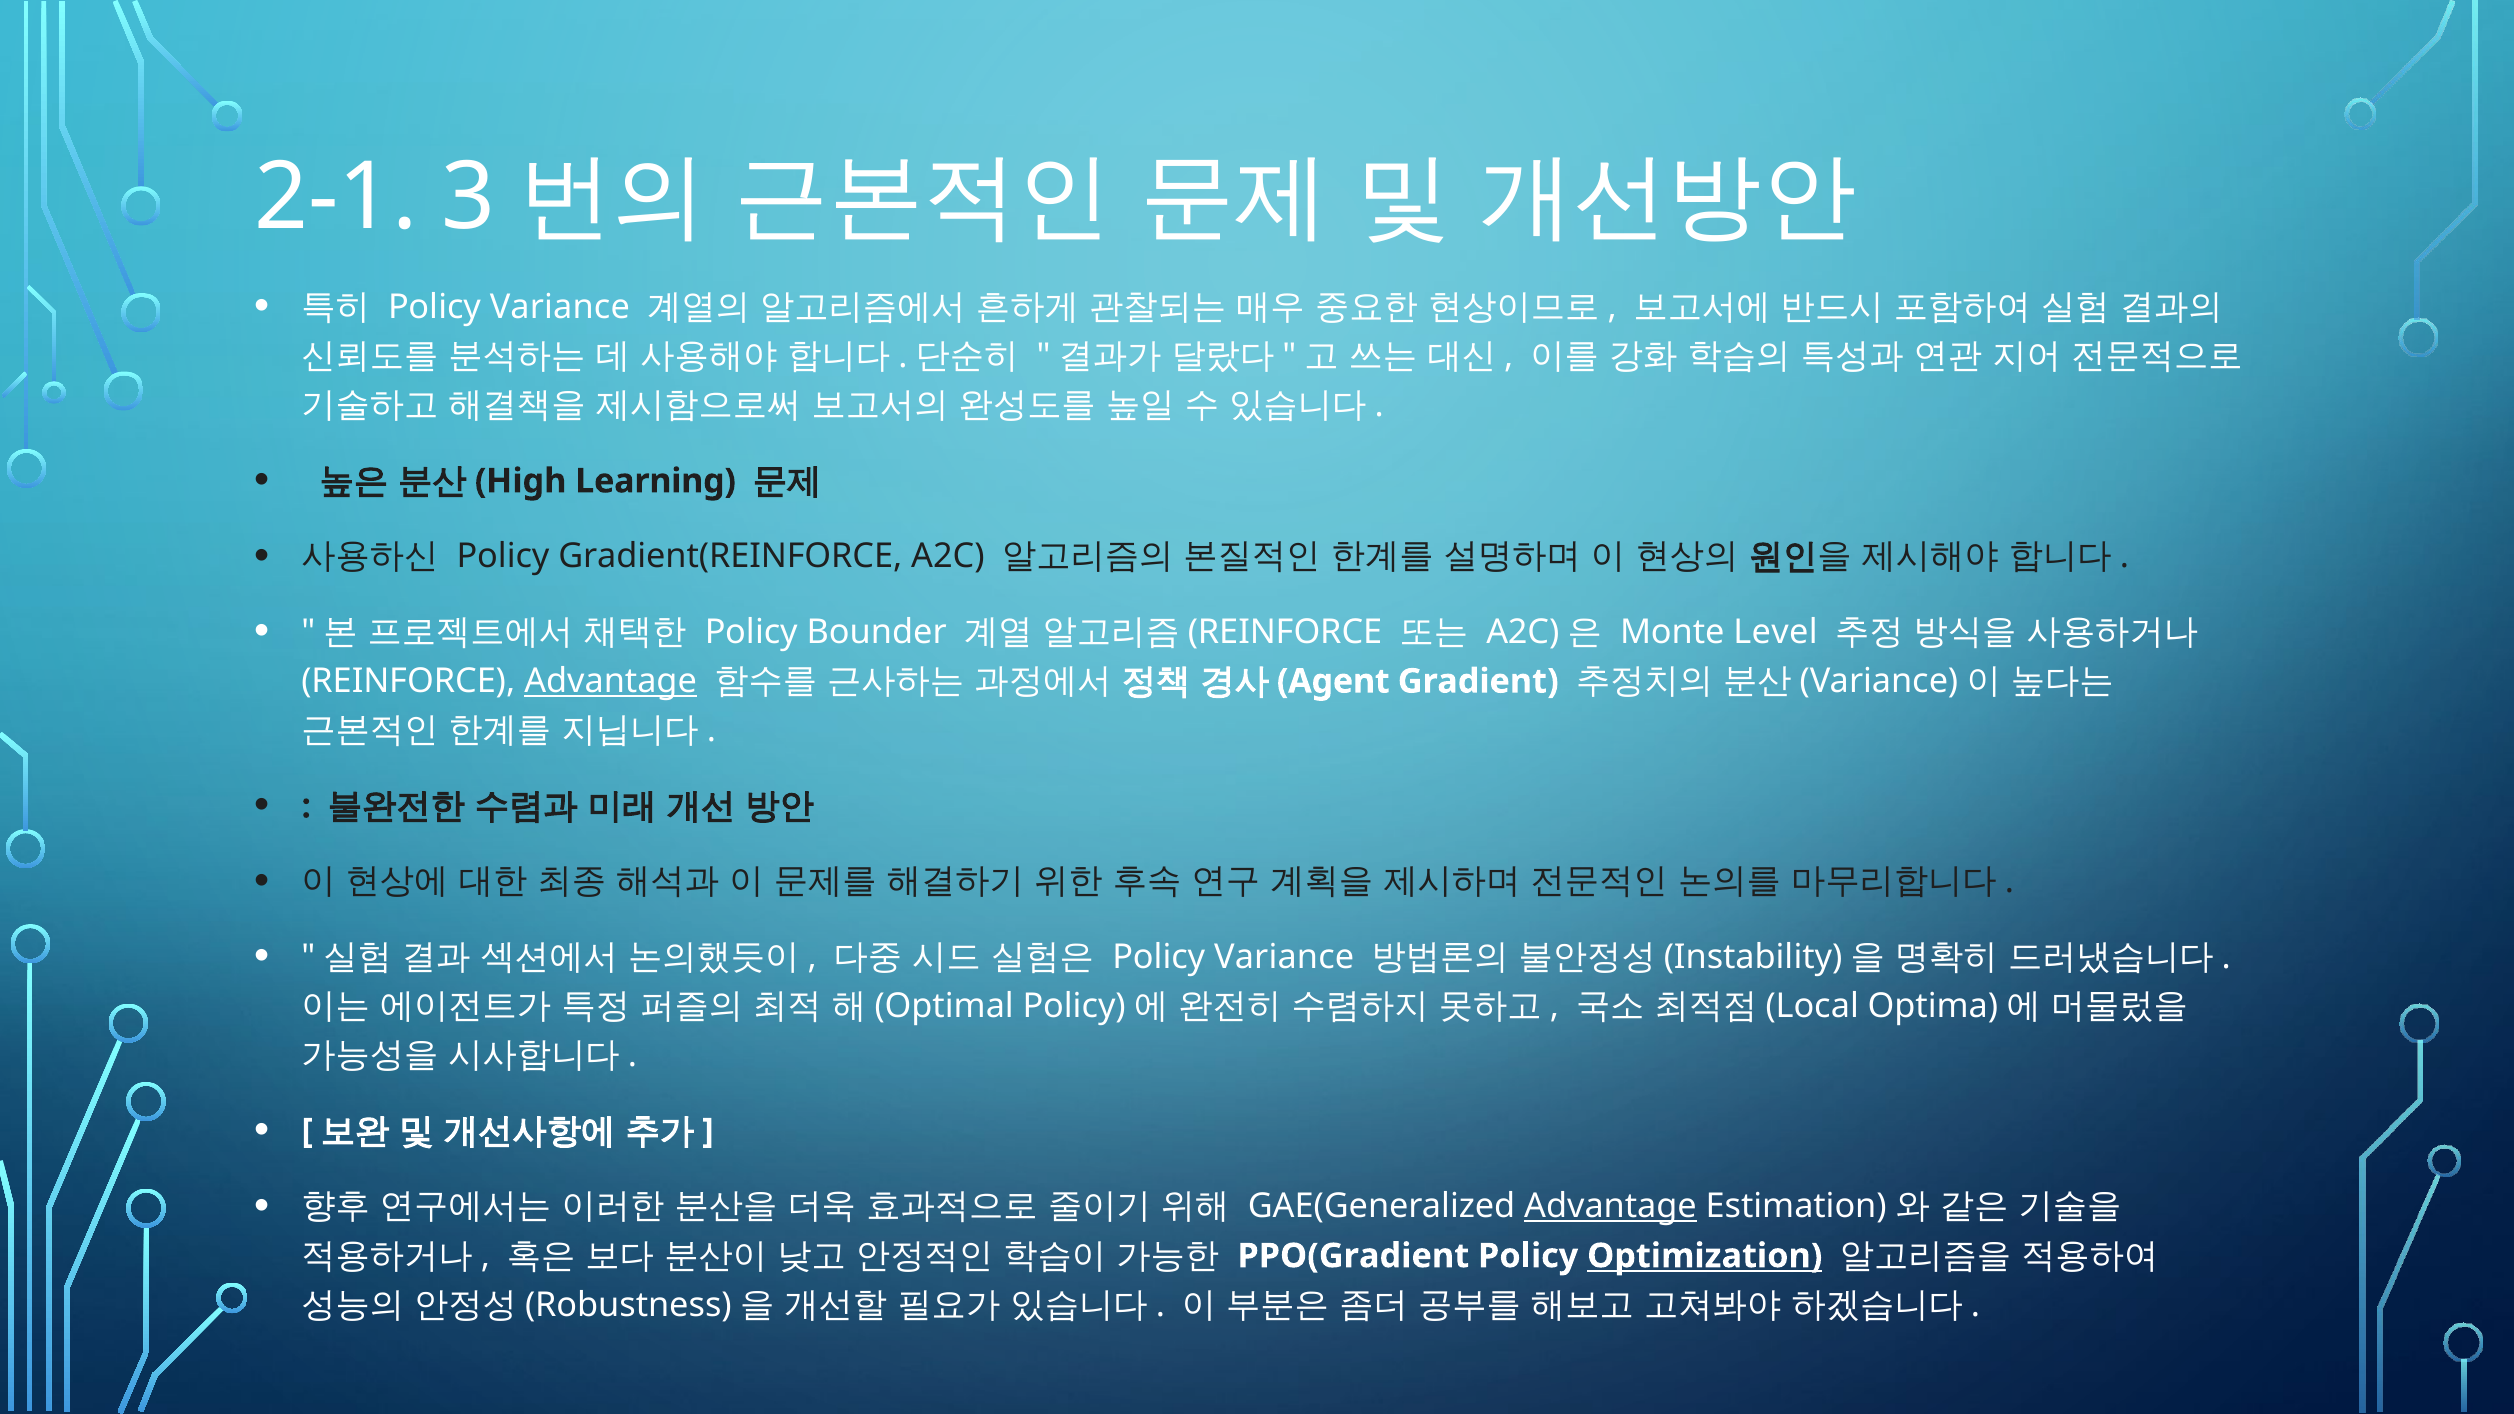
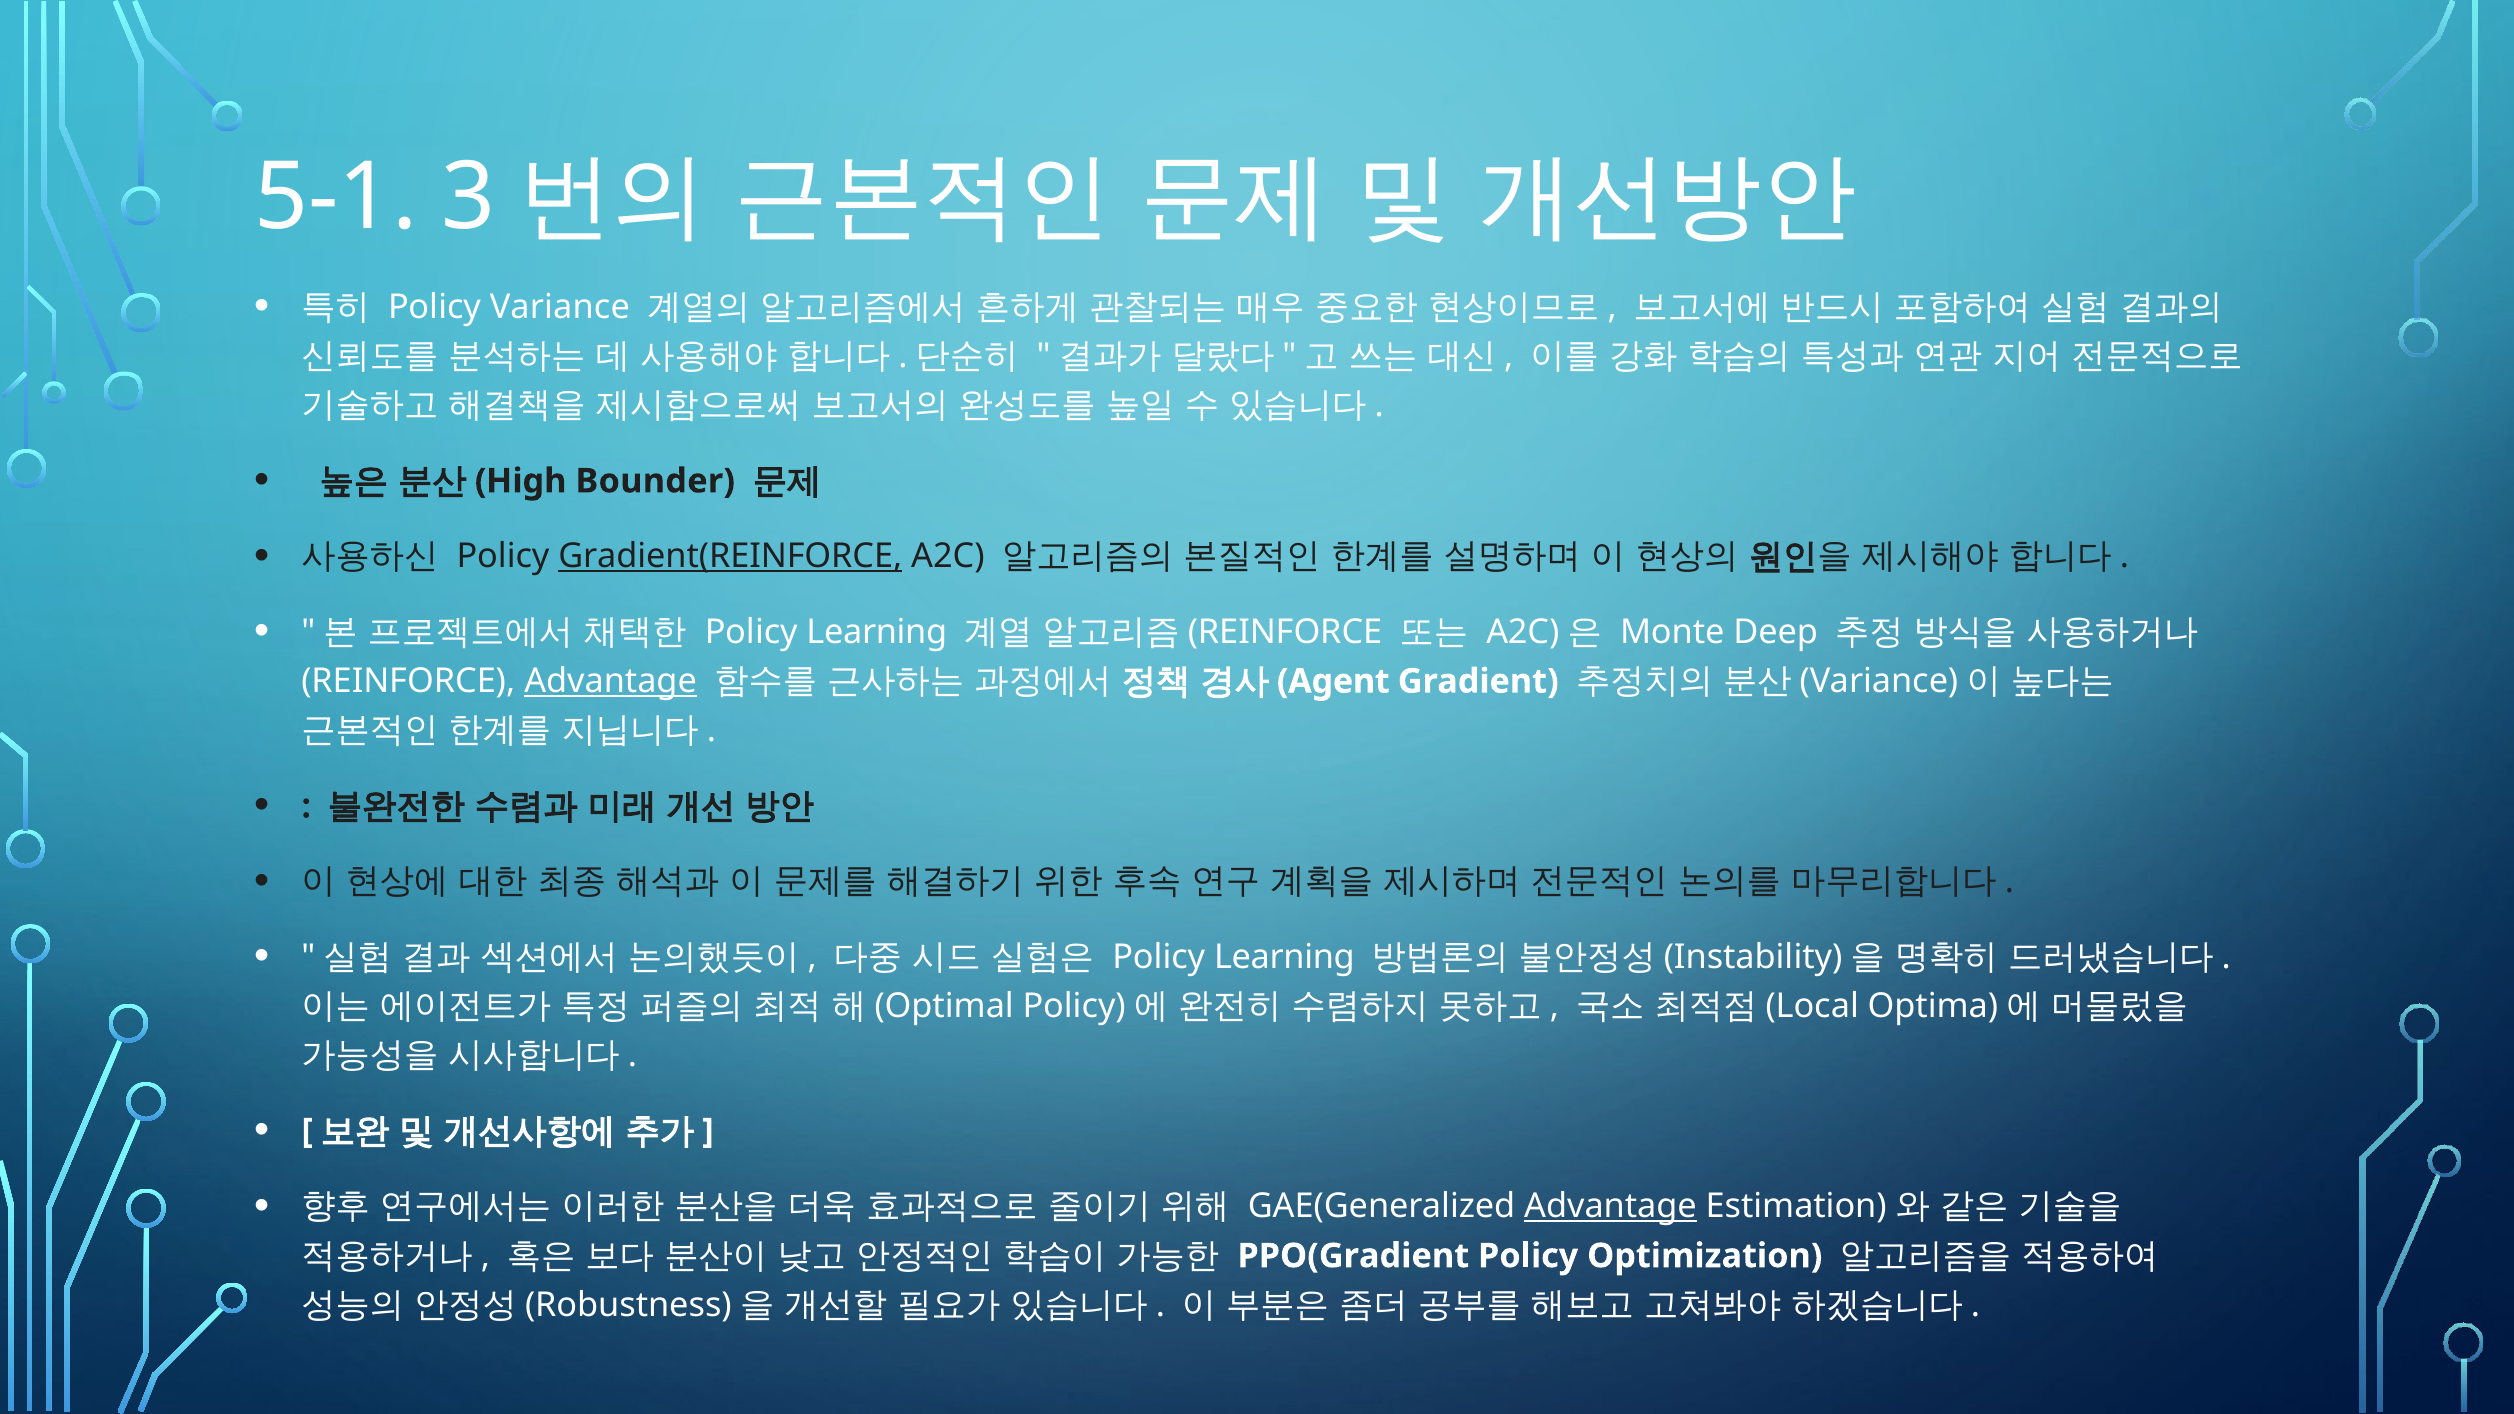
2-1: 2-1 -> 5-1
Learning: Learning -> Bounder
Gradient(REINFORCE underline: none -> present
Bounder at (877, 632): Bounder -> Learning
Level: Level -> Deep
Variance at (1284, 957): Variance -> Learning
Optimization underline: present -> none
